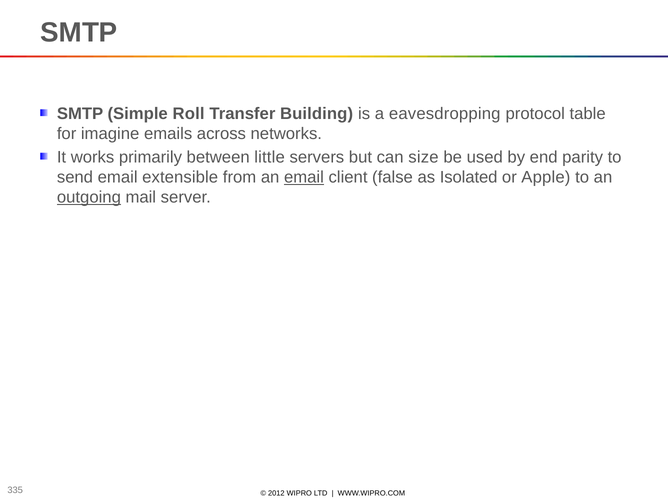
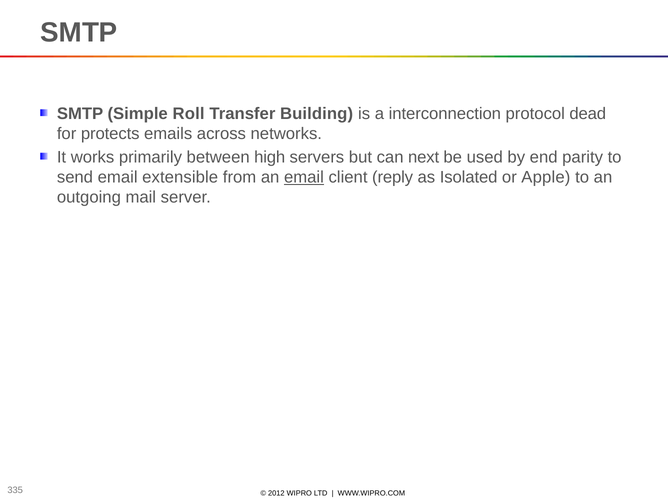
eavesdropping: eavesdropping -> interconnection
table: table -> dead
imagine: imagine -> protects
little: little -> high
size: size -> next
false: false -> reply
outgoing underline: present -> none
